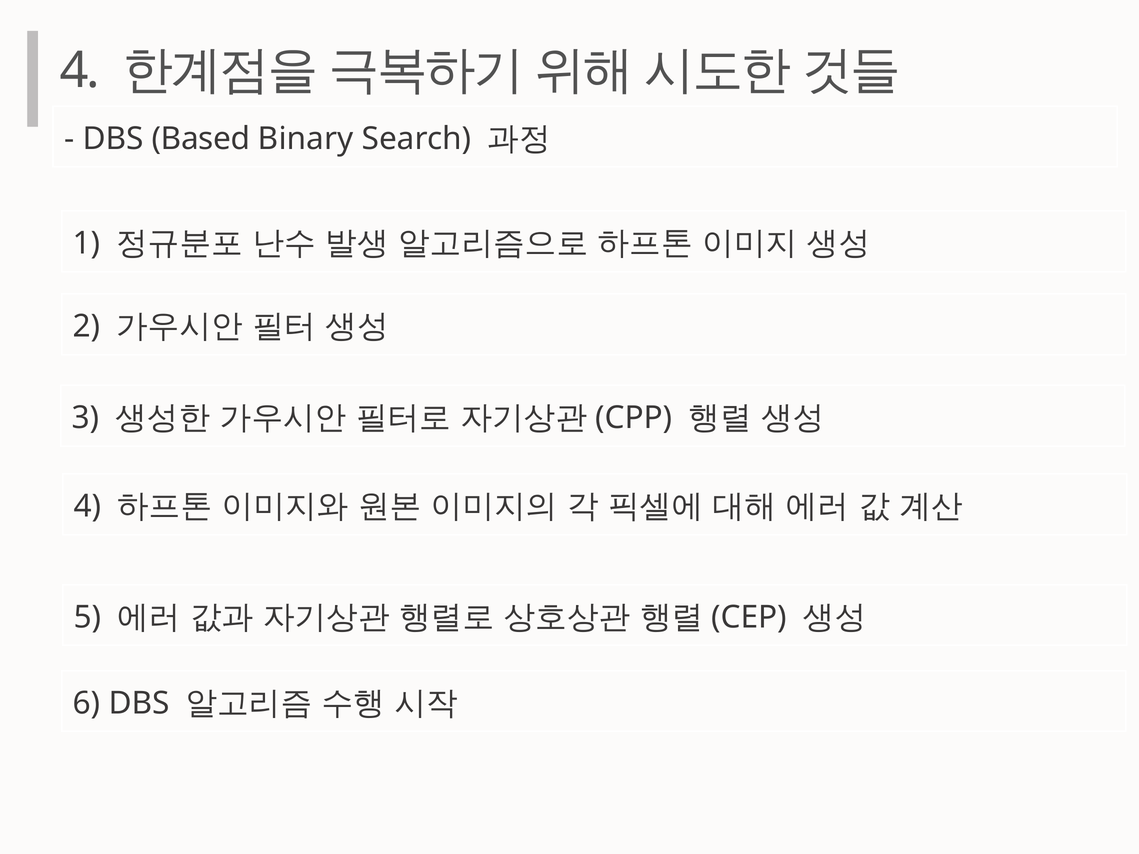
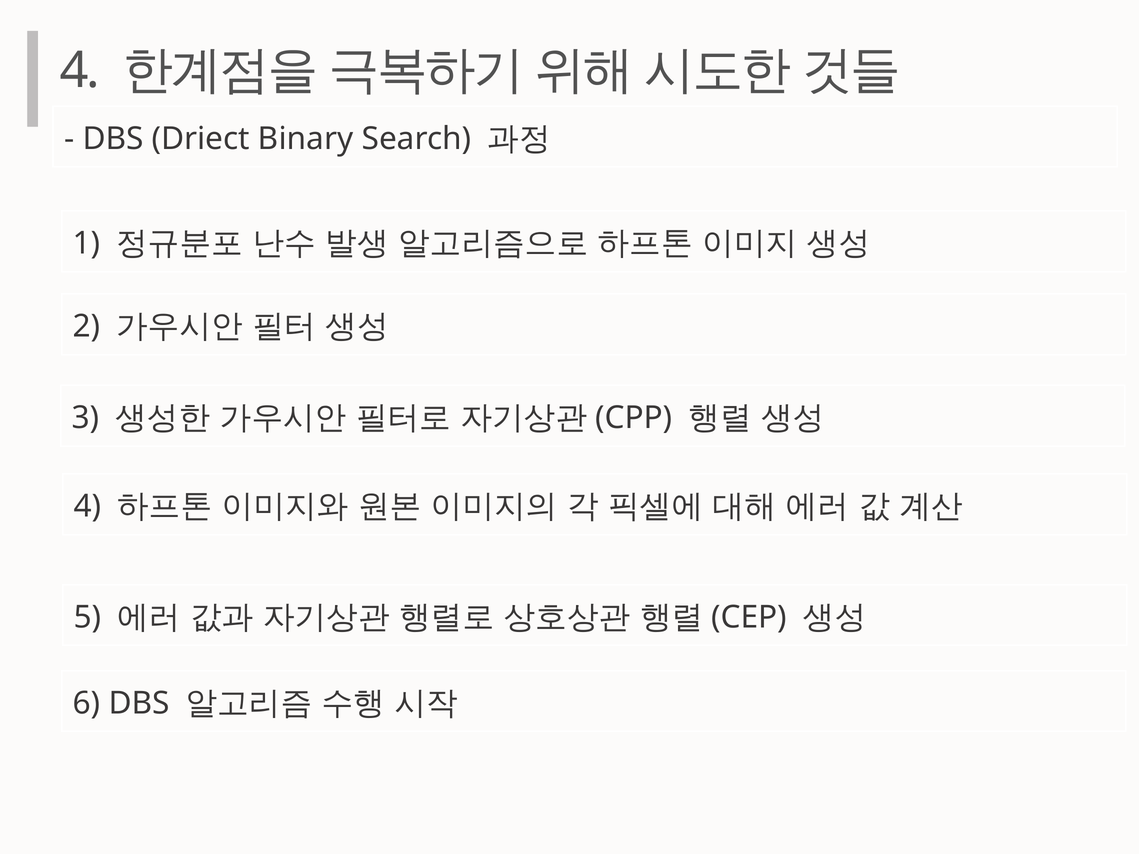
Based: Based -> Driect
